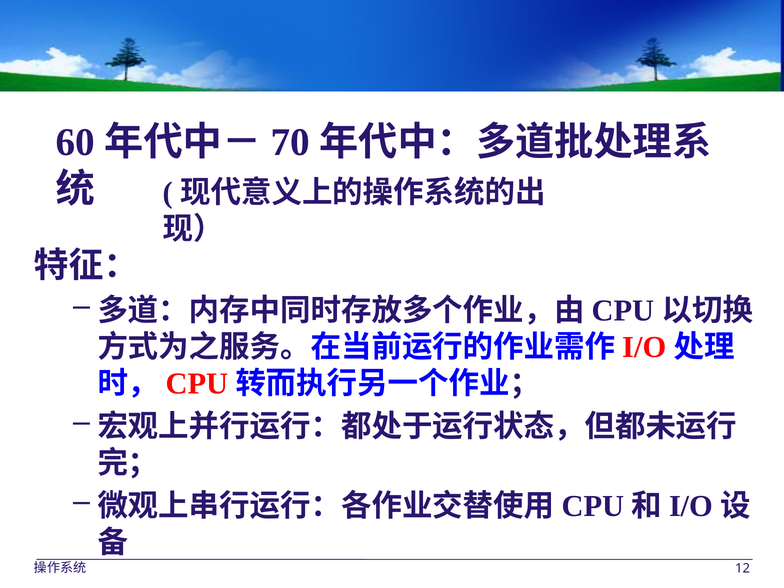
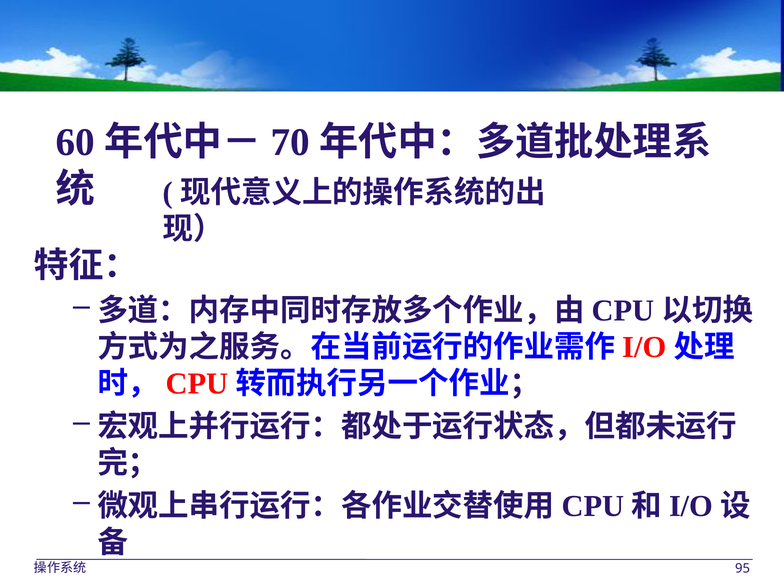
12: 12 -> 95
